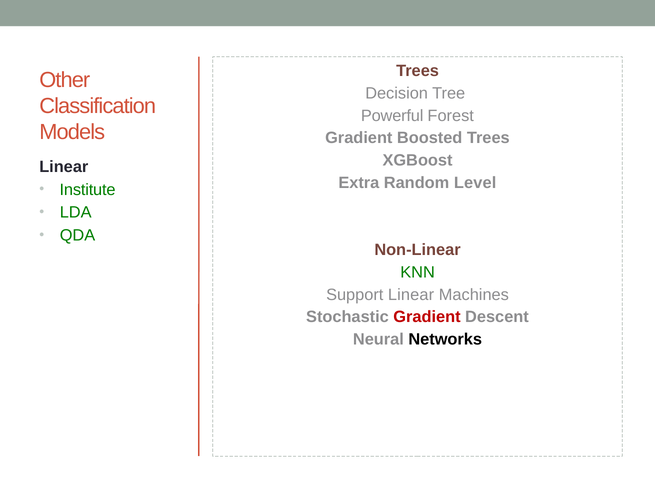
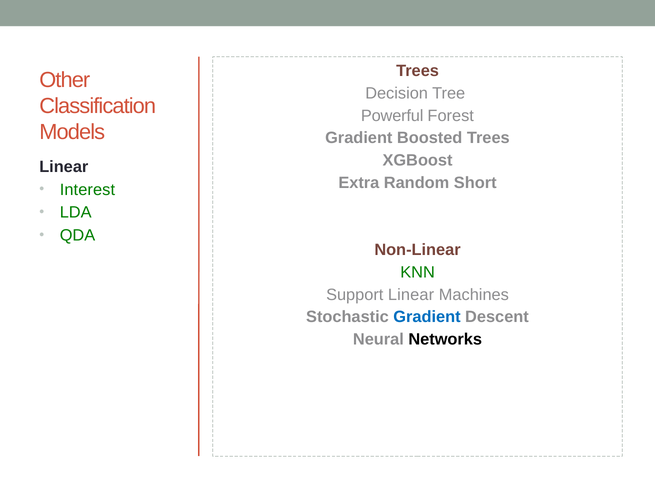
Level: Level -> Short
Institute: Institute -> Interest
Gradient at (427, 317) colour: red -> blue
